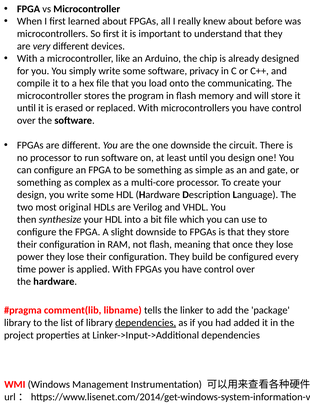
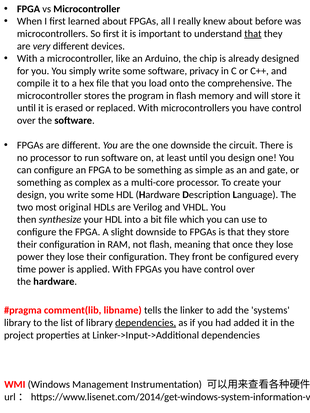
that at (253, 34) underline: none -> present
communicating: communicating -> comprehensive
build: build -> front
package: package -> systems
